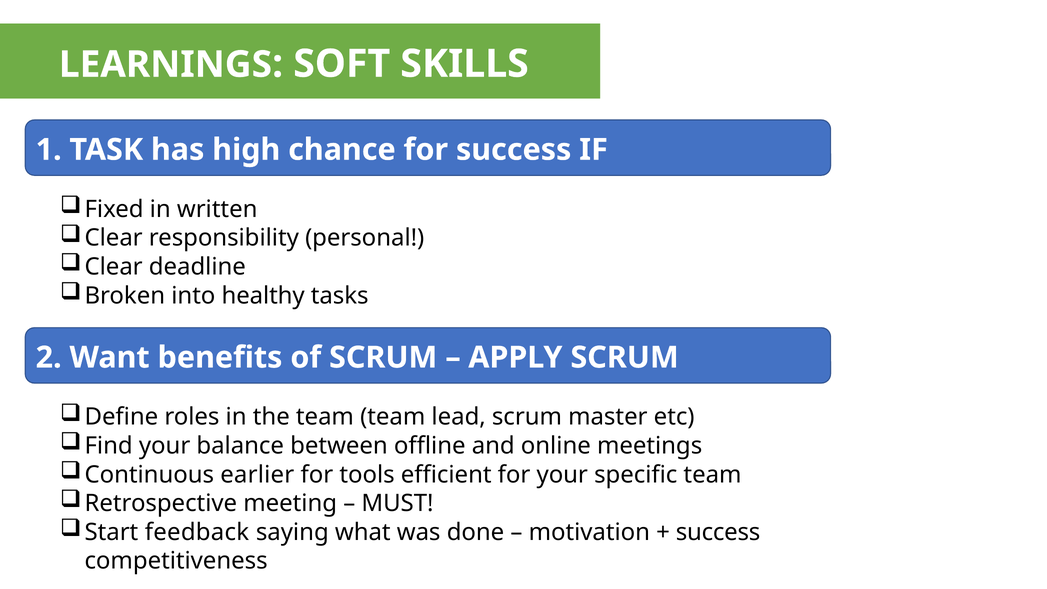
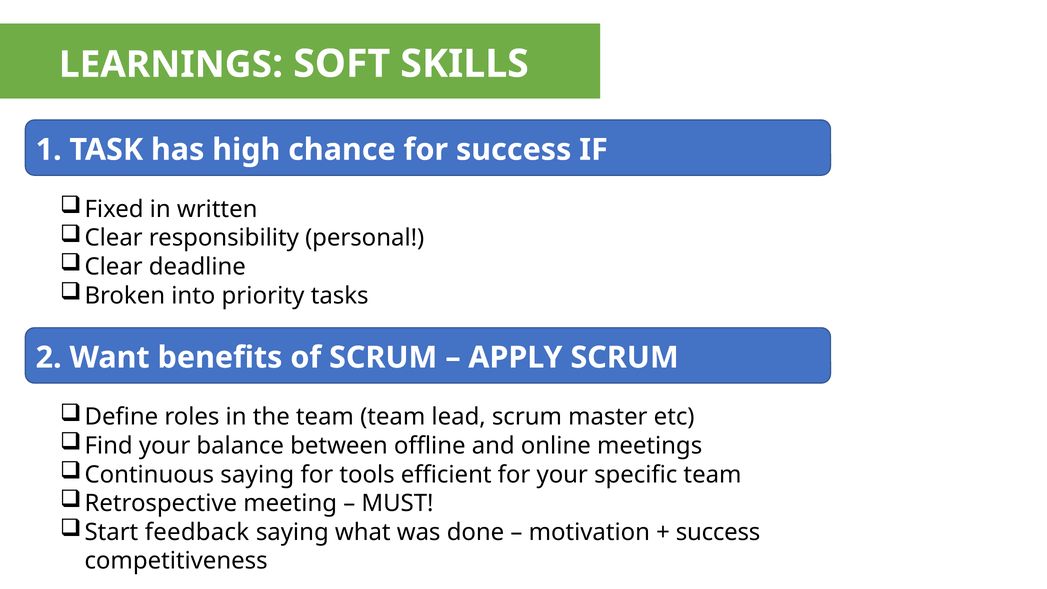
healthy: healthy -> priority
Continuous earlier: earlier -> saying
